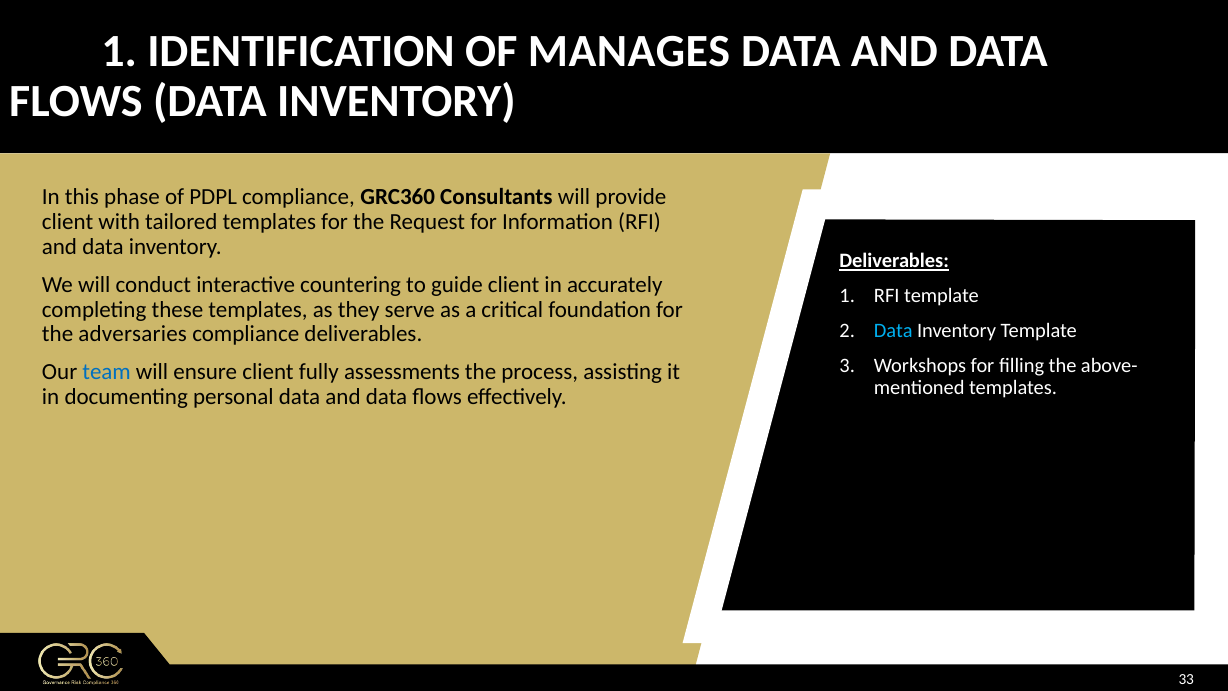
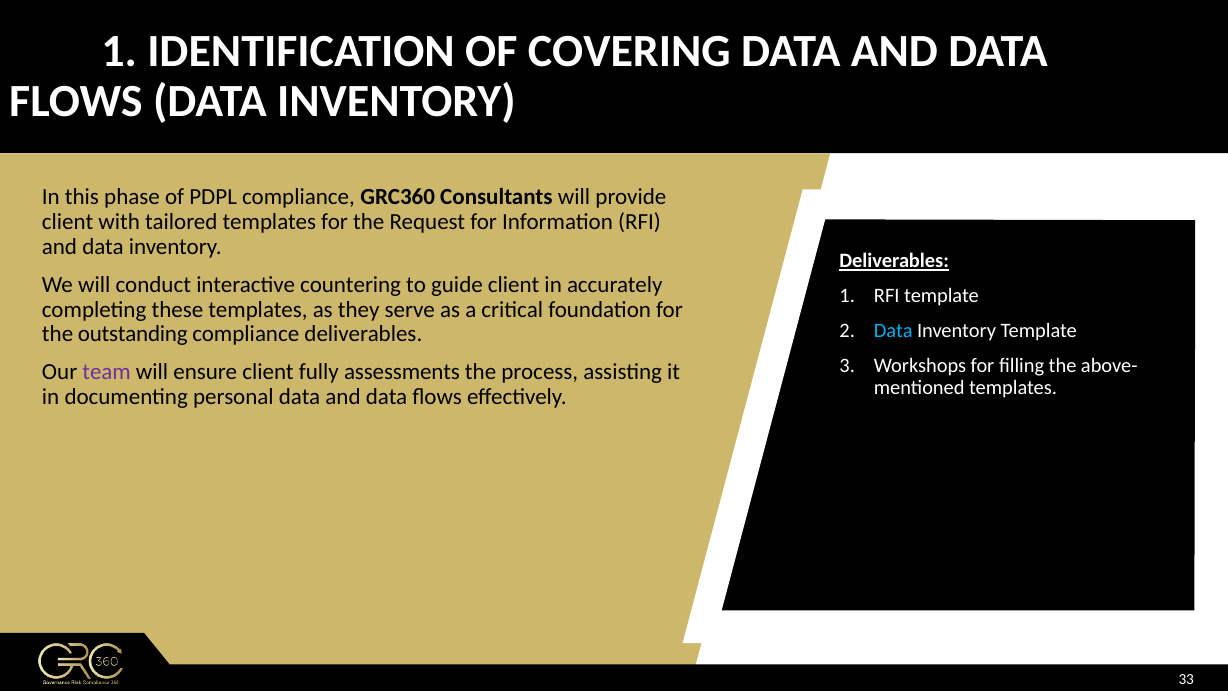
MANAGES: MANAGES -> COVERING
adversaries: adversaries -> outstanding
team colour: blue -> purple
